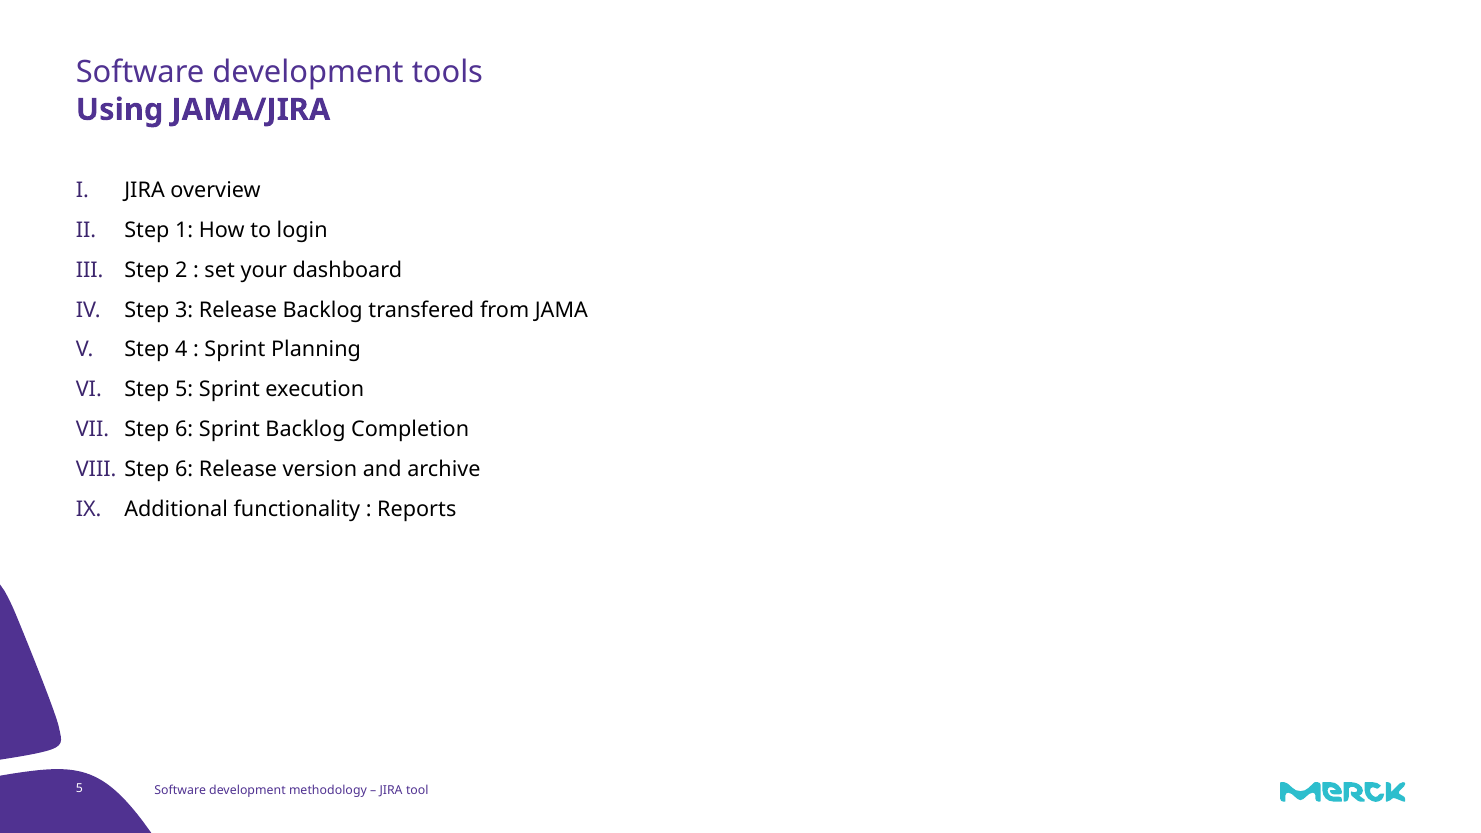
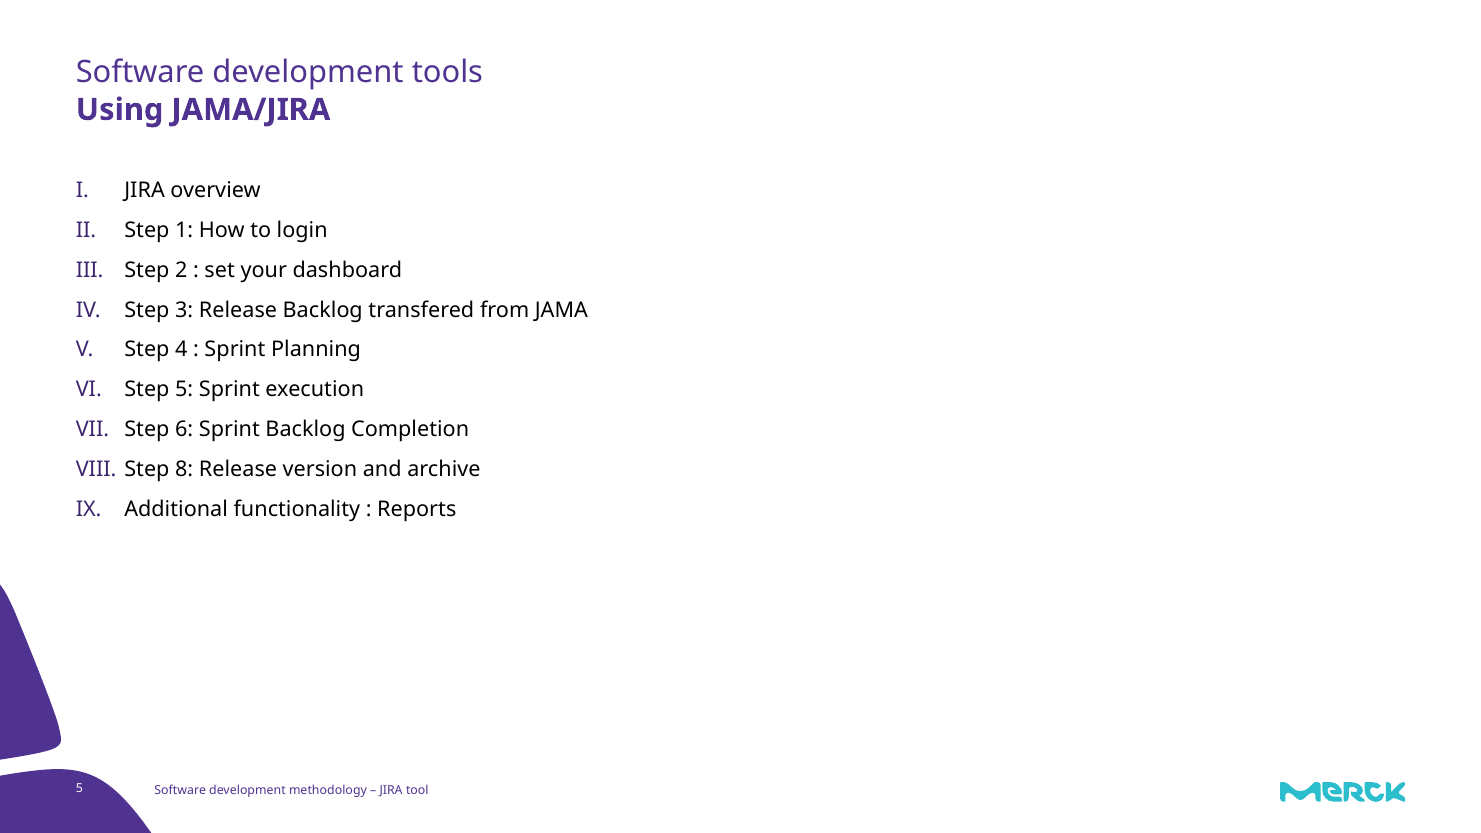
6 at (184, 469): 6 -> 8
